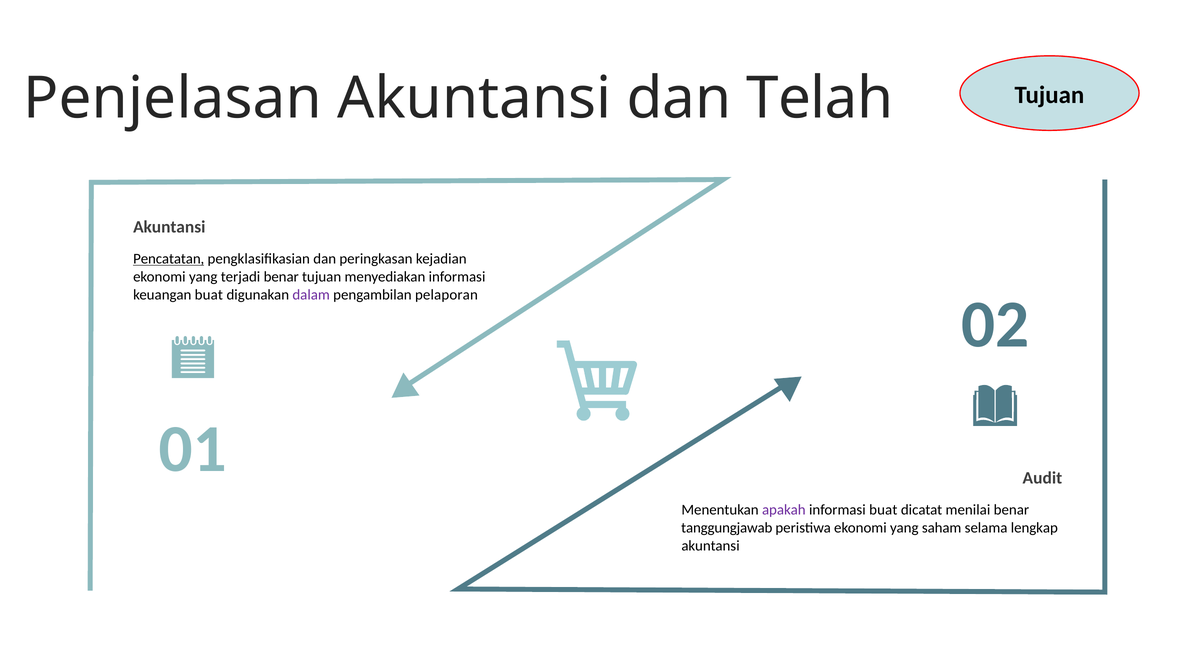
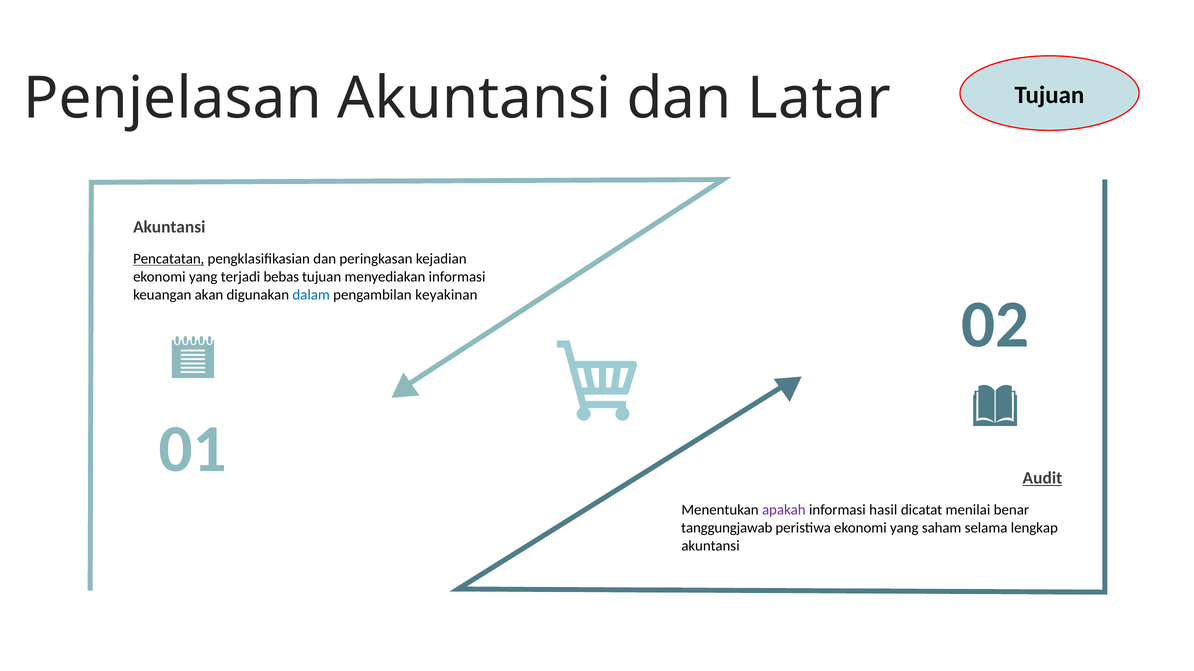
Telah: Telah -> Latar
terjadi benar: benar -> bebas
keuangan buat: buat -> akan
dalam colour: purple -> blue
pelaporan: pelaporan -> keyakinan
Audit underline: none -> present
informasi buat: buat -> hasil
